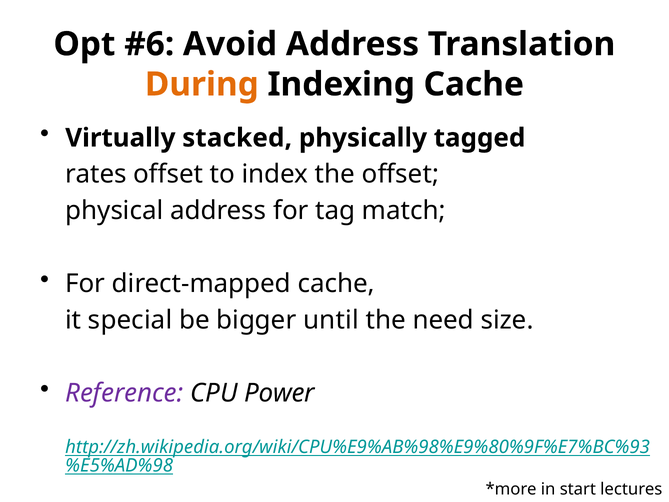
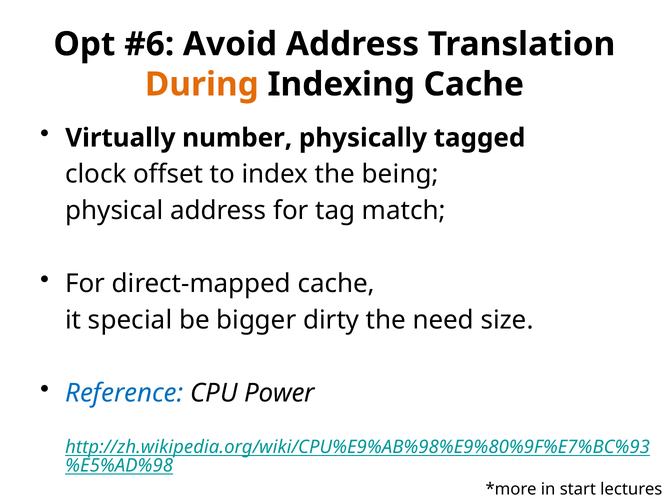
stacked: stacked -> number
rates: rates -> clock
the offset: offset -> being
until: until -> dirty
Reference colour: purple -> blue
